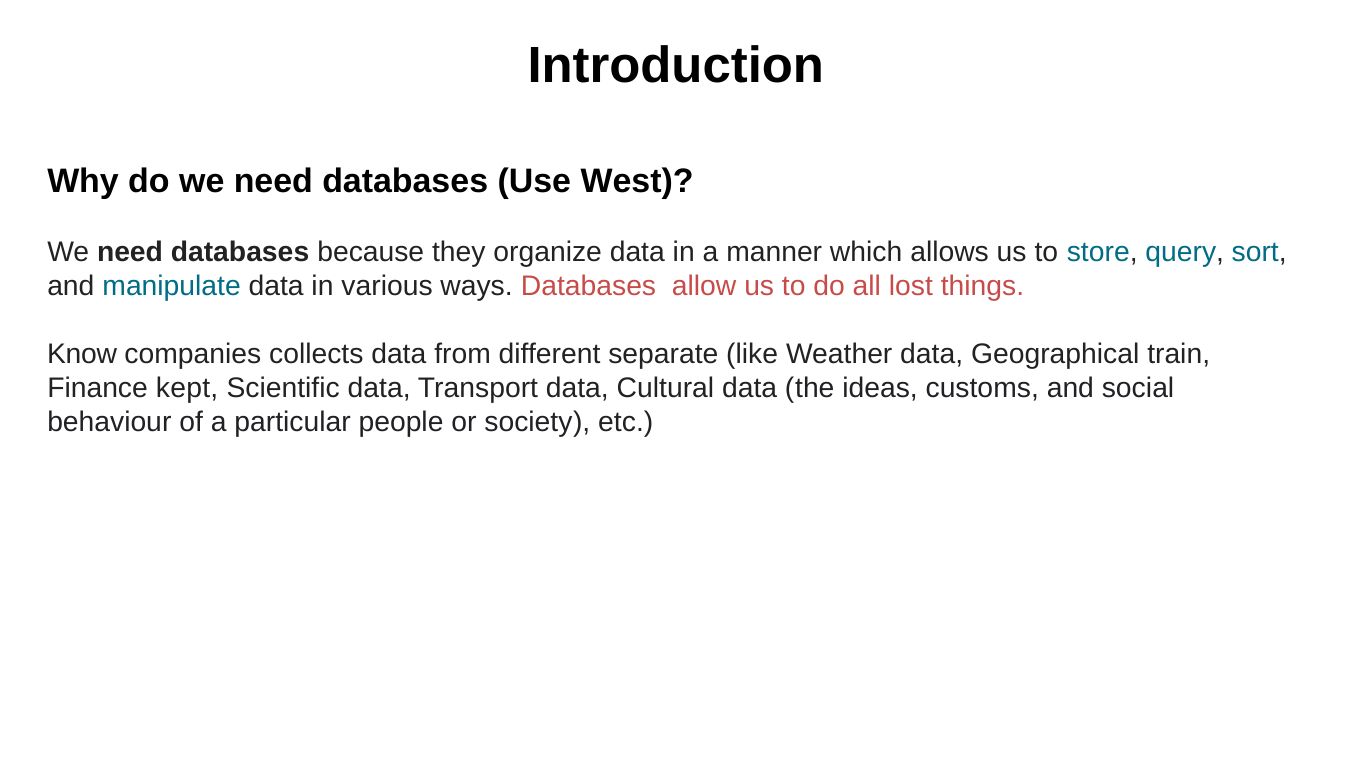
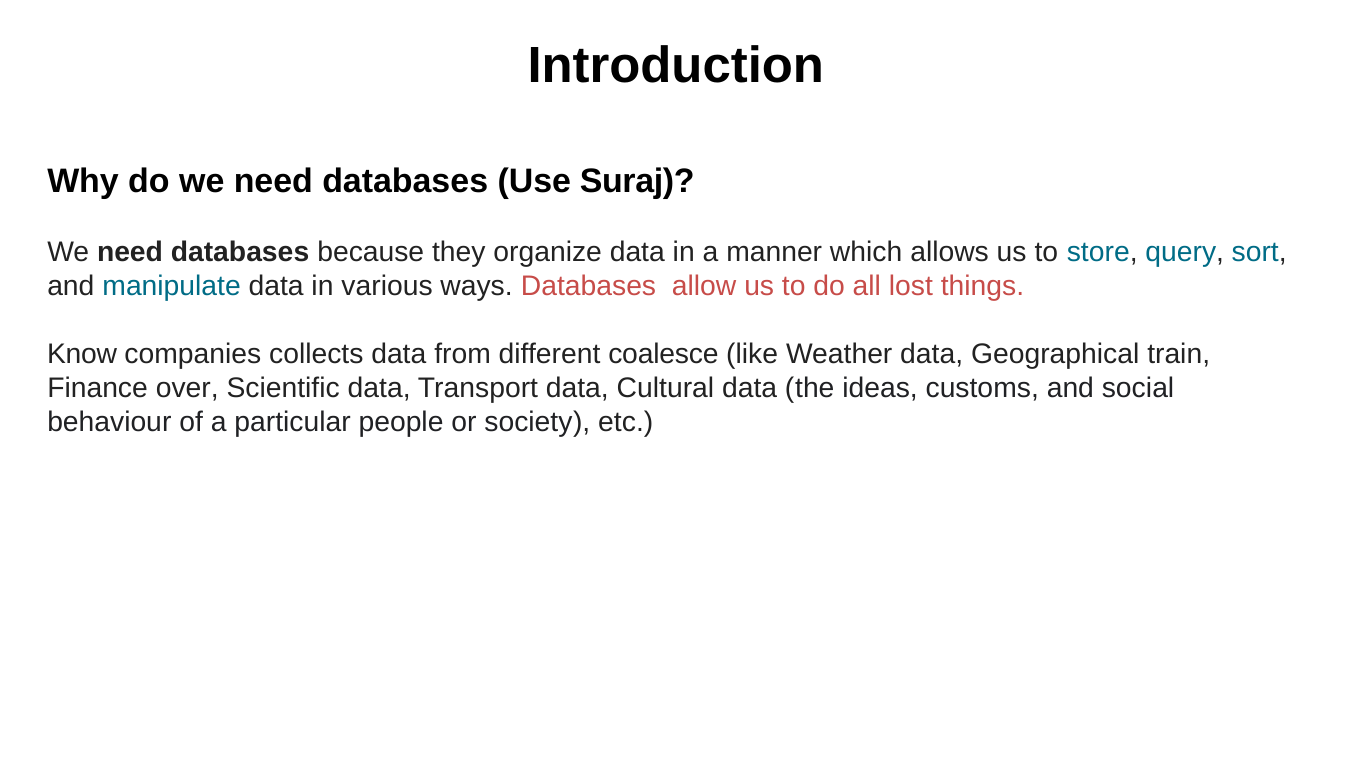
West: West -> Suraj
separate: separate -> coalesce
kept: kept -> over
